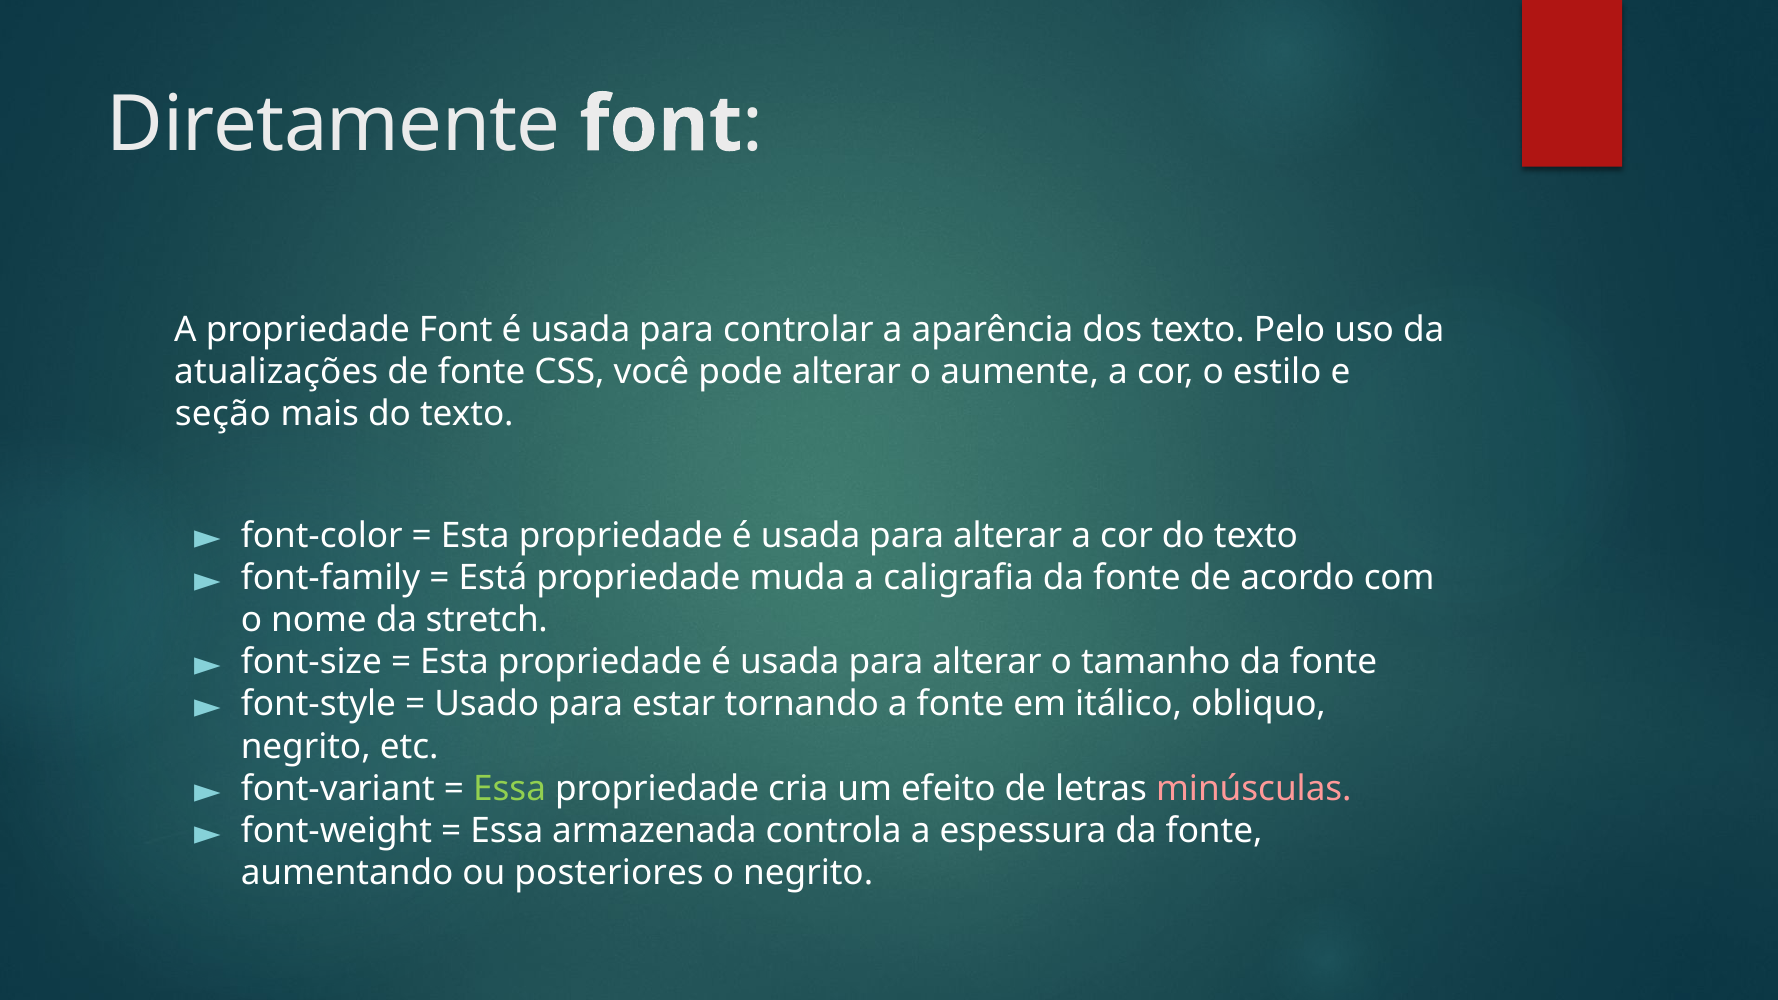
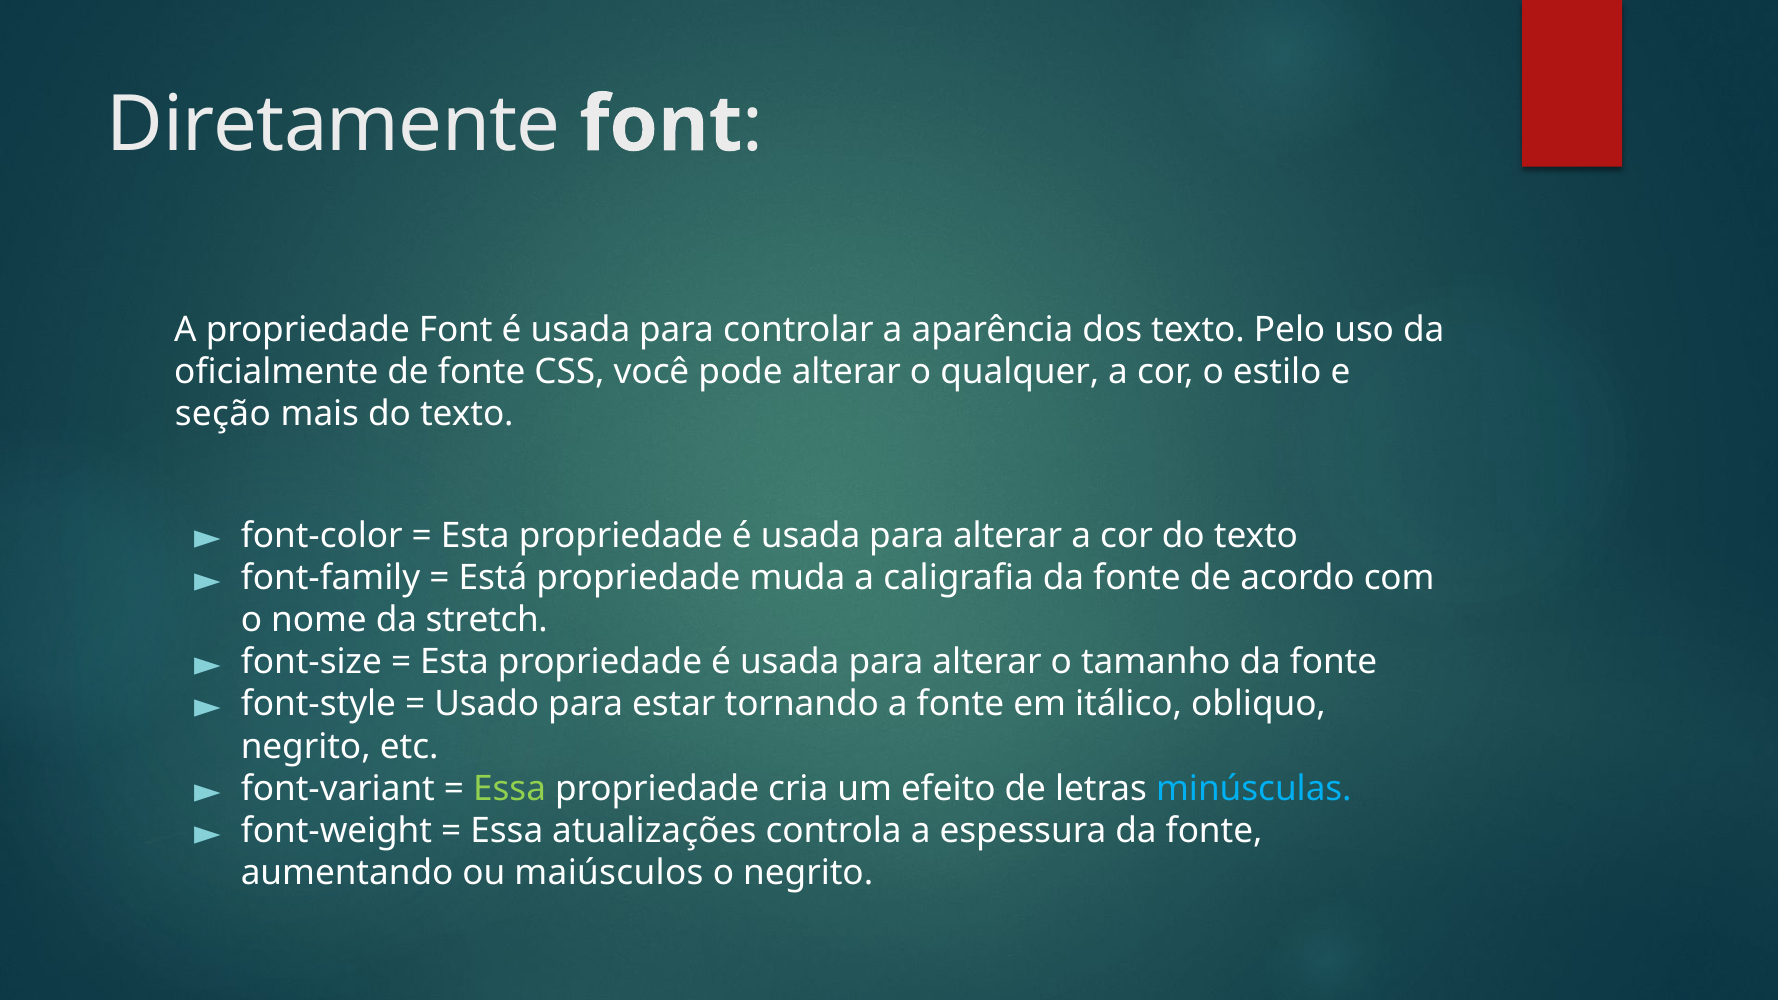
atualizações: atualizações -> oficialmente
aumente: aumente -> qualquer
minúsculas colour: pink -> light blue
armazenada: armazenada -> atualizações
posteriores: posteriores -> maiúsculos
